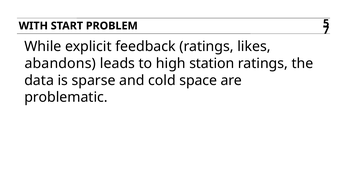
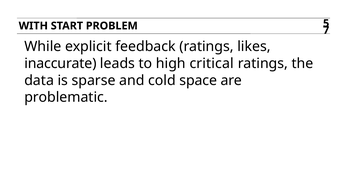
abandons: abandons -> inaccurate
station: station -> critical
